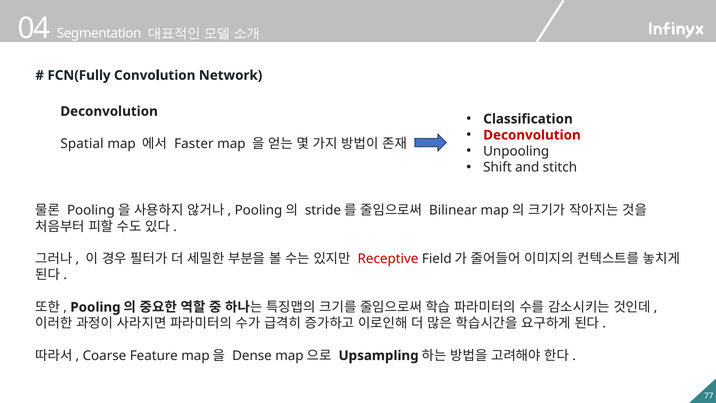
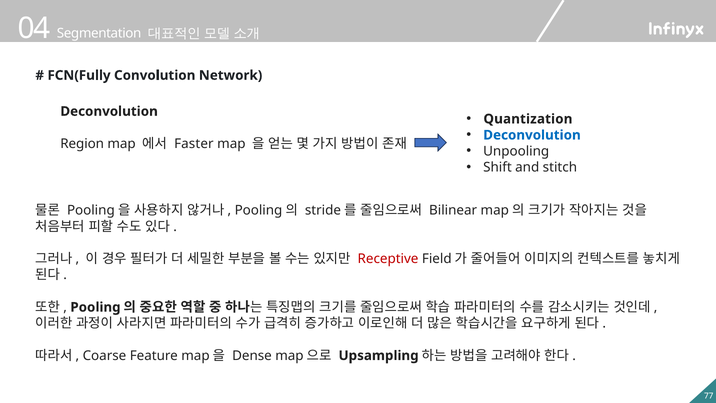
Classification: Classification -> Quantization
Deconvolution at (532, 135) colour: red -> blue
Spatial: Spatial -> Region
